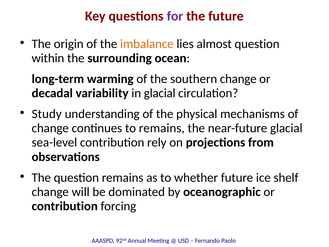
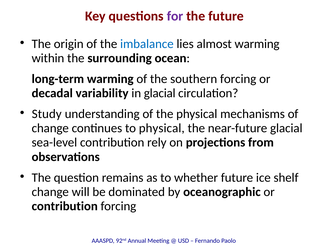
imbalance colour: orange -> blue
almost question: question -> warming
southern change: change -> forcing
to remains: remains -> physical
